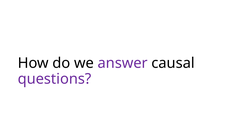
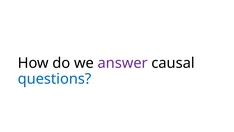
questions colour: purple -> blue
